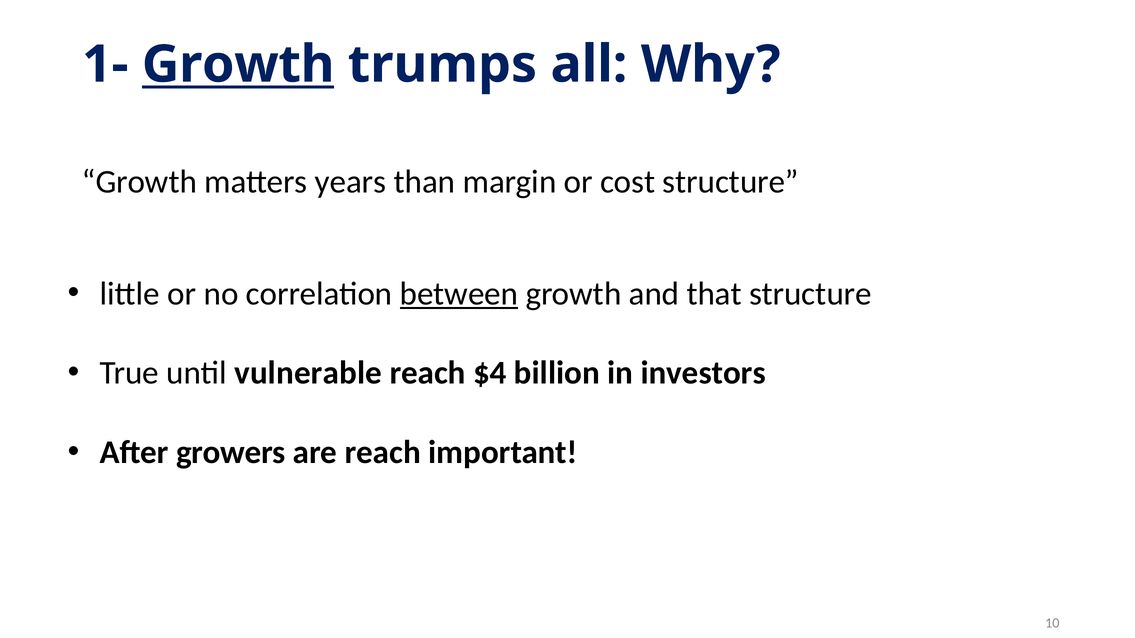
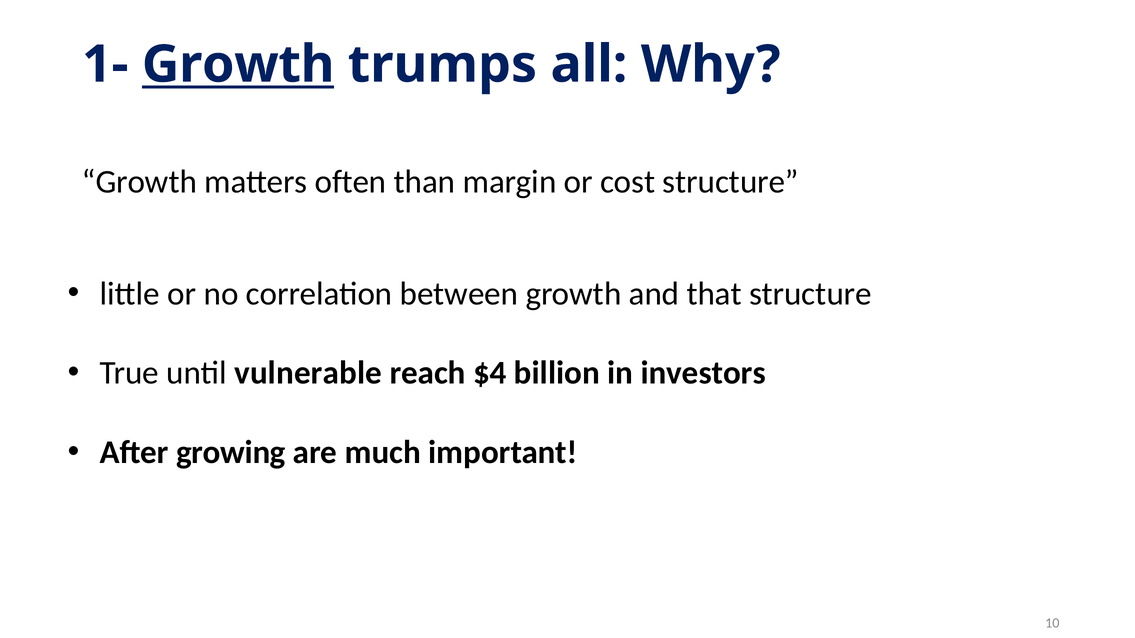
years: years -> often
between underline: present -> none
growers: growers -> growing
are reach: reach -> much
